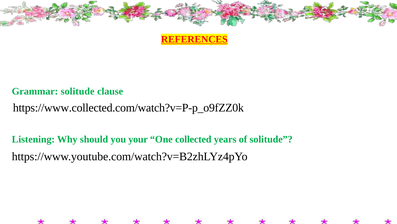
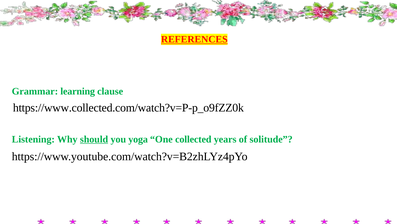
Grammar solitude: solitude -> learning
should underline: none -> present
your: your -> yoga
